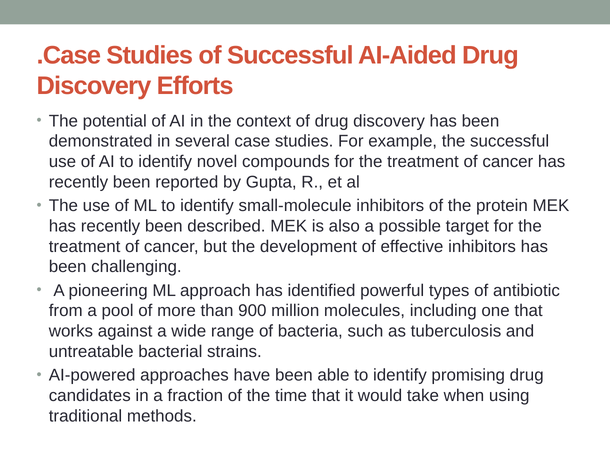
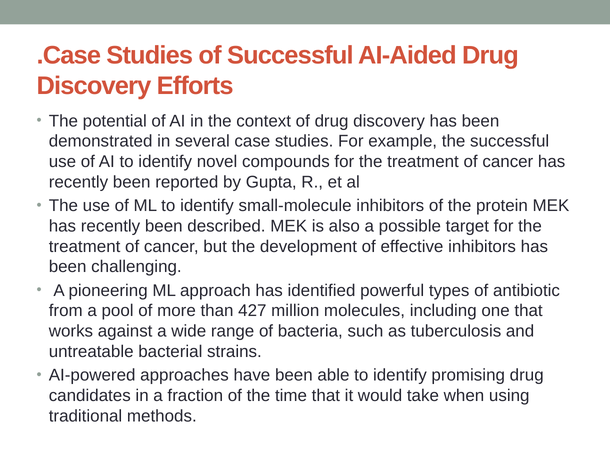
900: 900 -> 427
